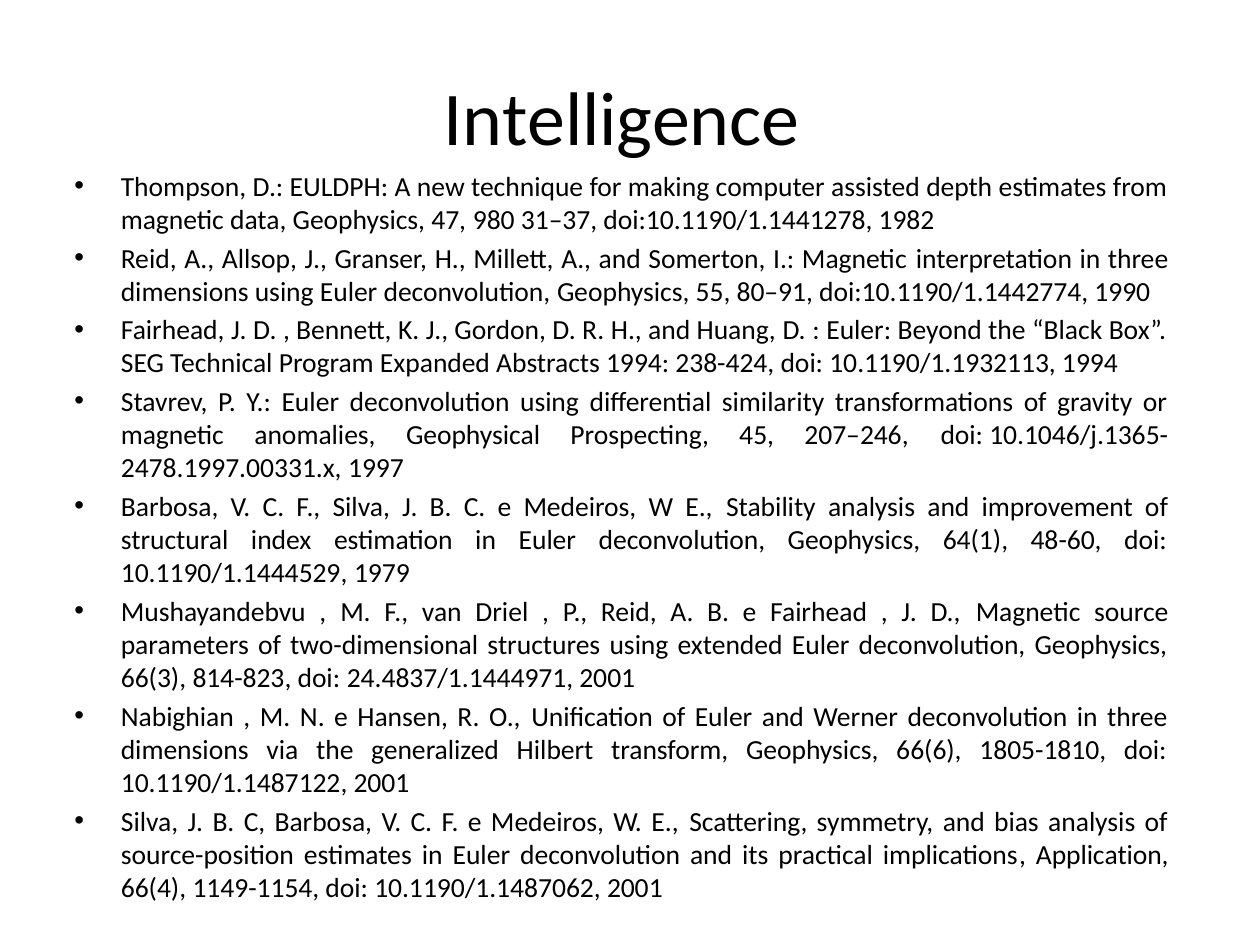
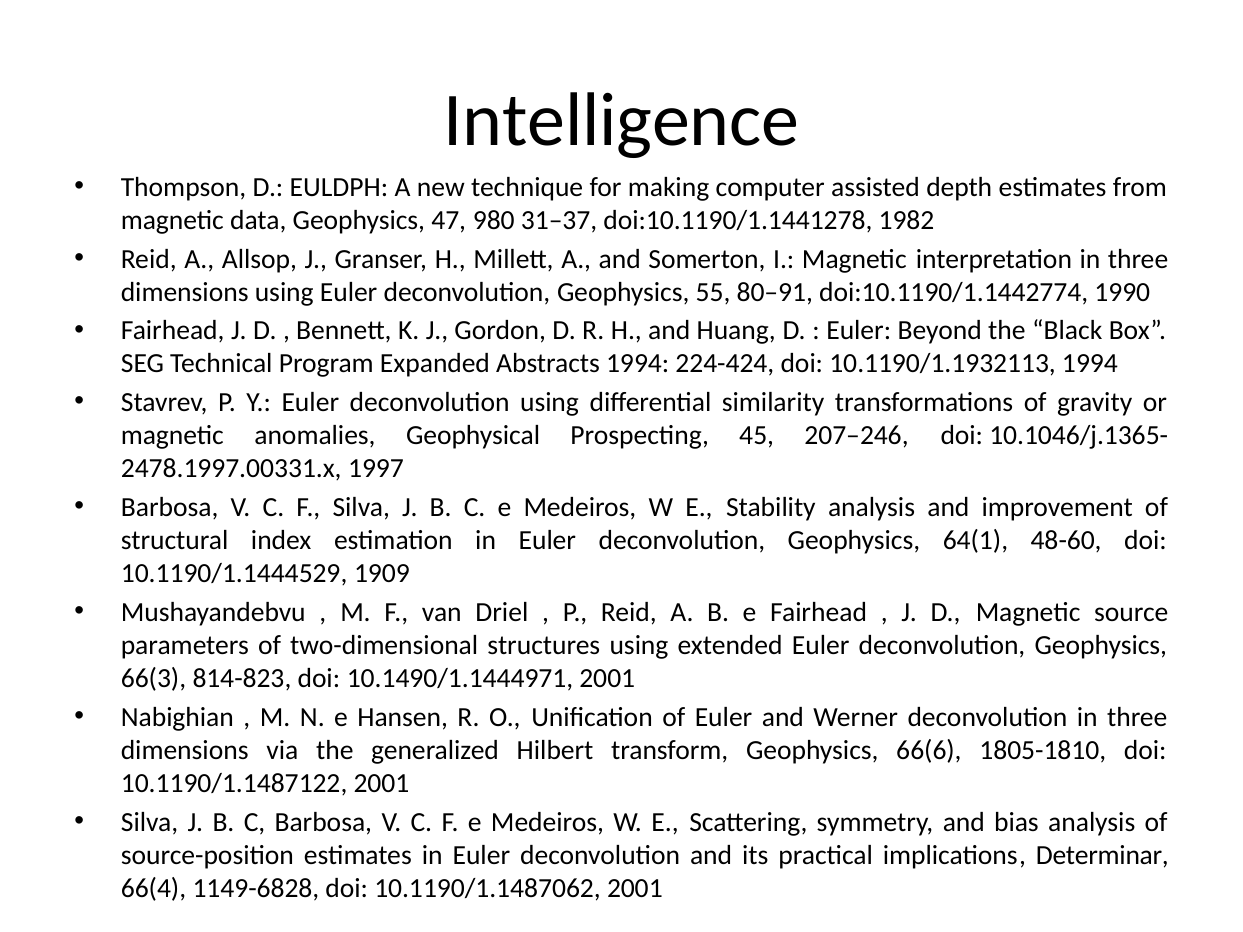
238-424: 238-424 -> 224-424
1979: 1979 -> 1909
24.4837/1.1444971: 24.4837/1.1444971 -> 10.1490/1.1444971
Application: Application -> Determinar
1149-1154: 1149-1154 -> 1149-6828
